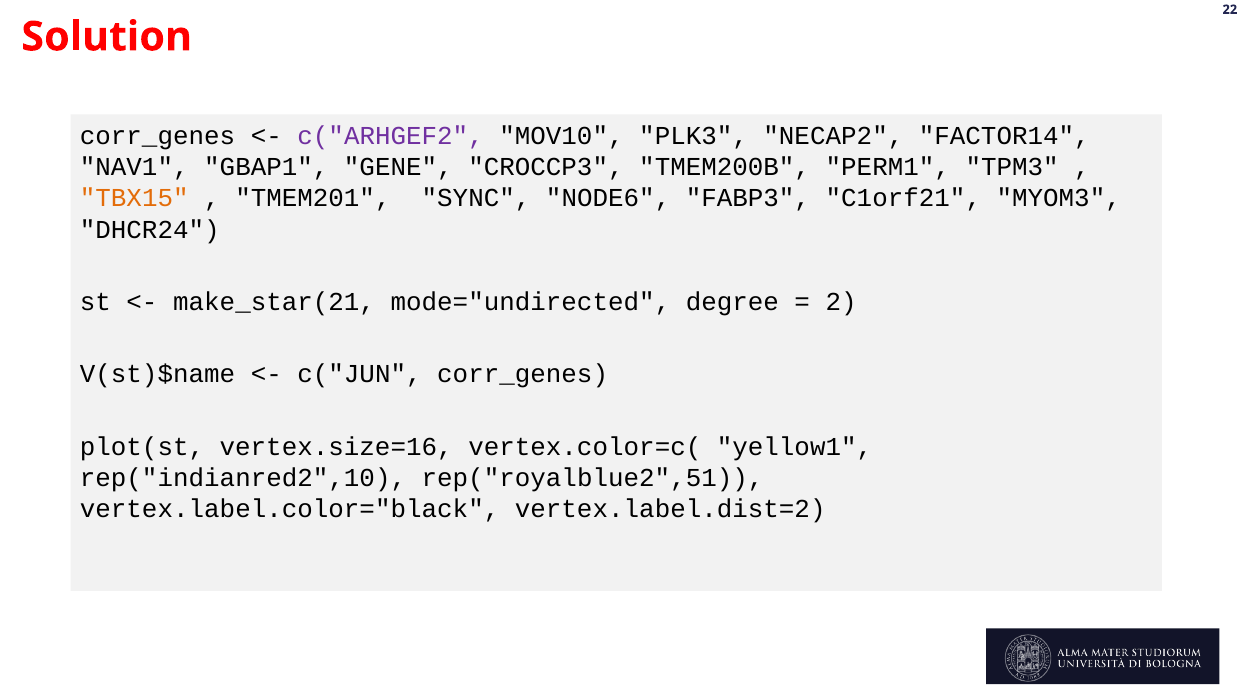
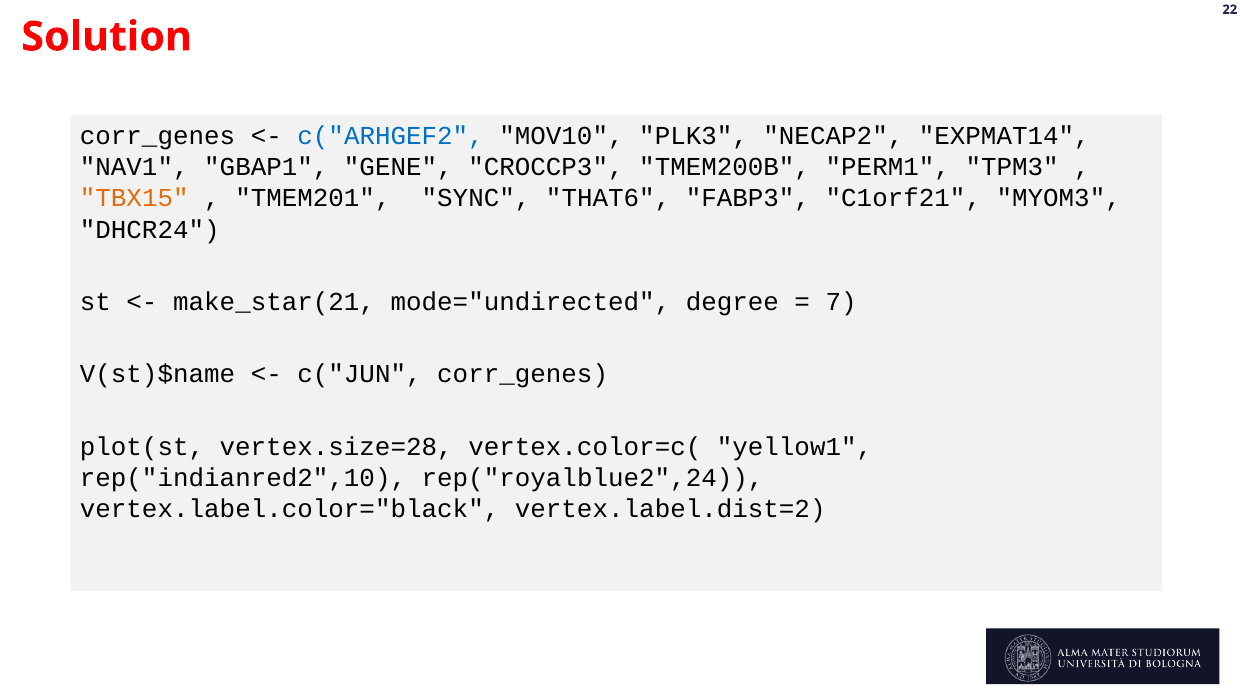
c("ARHGEF2 colour: purple -> blue
FACTOR14: FACTOR14 -> EXPMAT14
NODE6: NODE6 -> THAT6
2: 2 -> 7
vertex.size=16: vertex.size=16 -> vertex.size=28
rep("royalblue2",51: rep("royalblue2",51 -> rep("royalblue2",24
